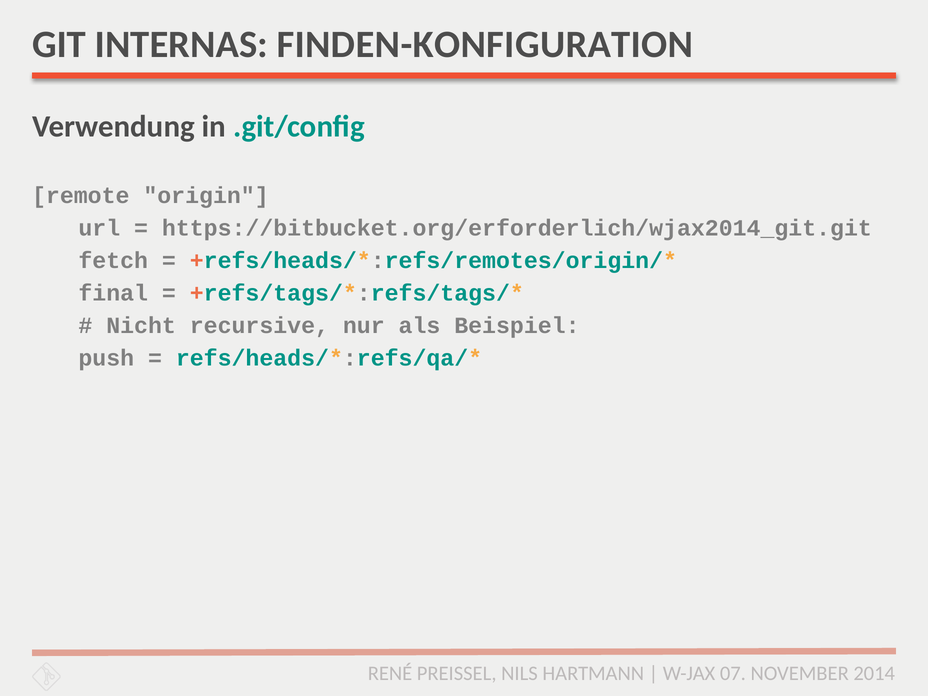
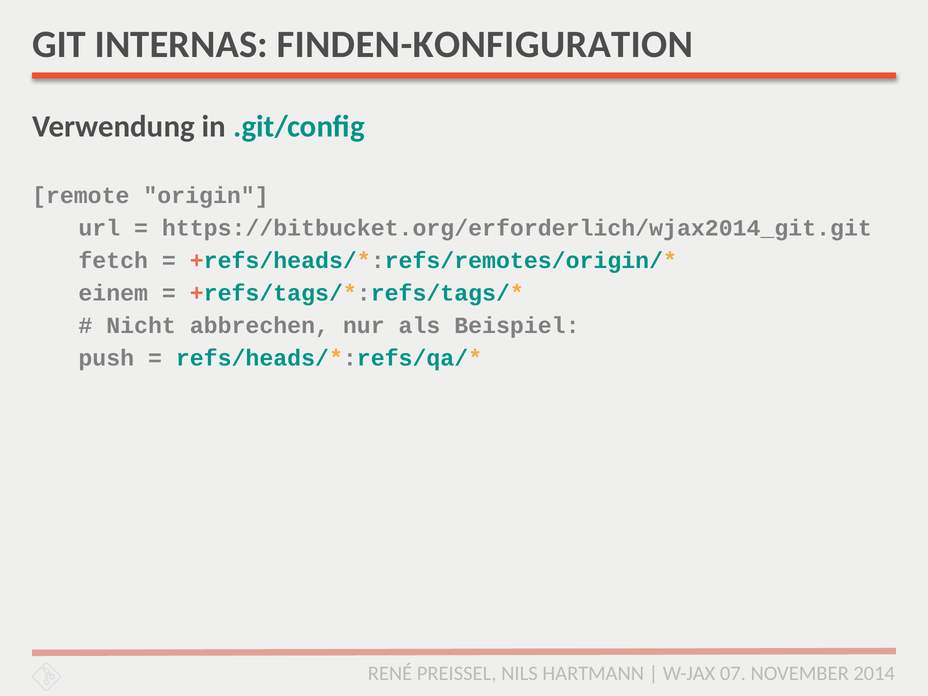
final: final -> einem
recursive: recursive -> abbrechen
